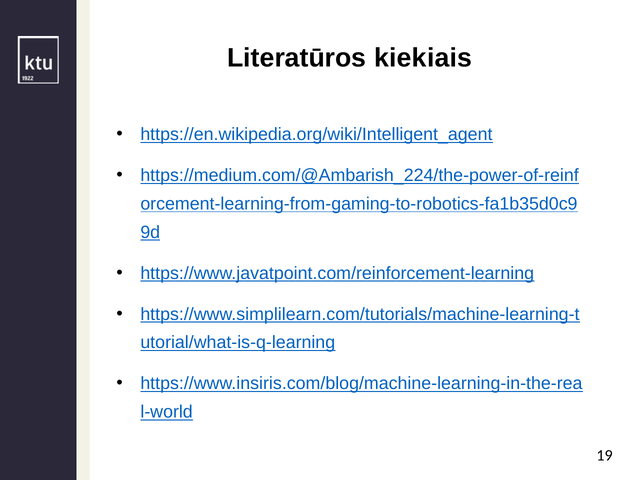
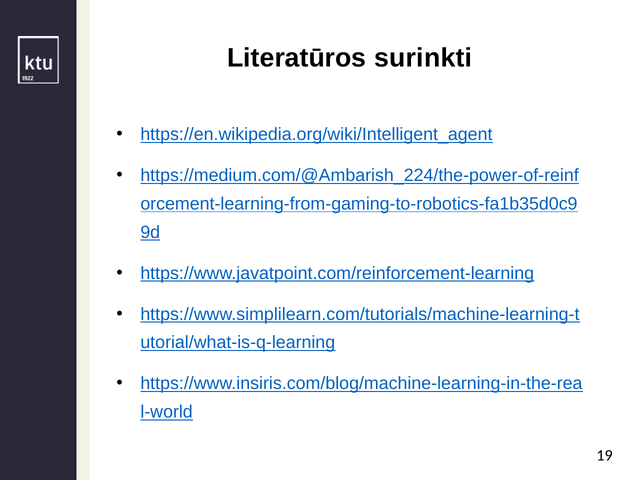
kiekiais: kiekiais -> surinkti
